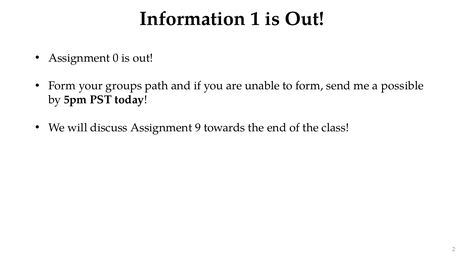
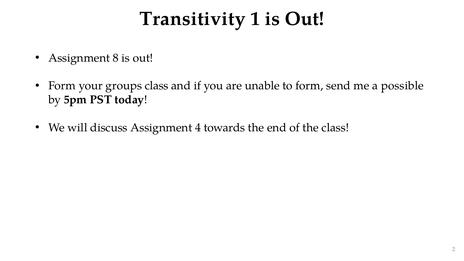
Information: Information -> Transitivity
0: 0 -> 8
groups path: path -> class
9: 9 -> 4
